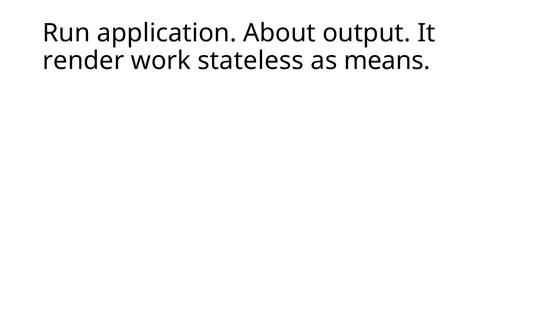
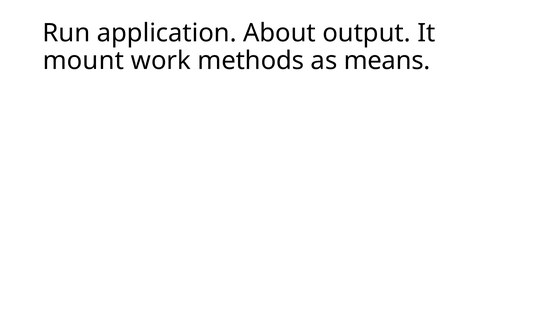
render: render -> mount
stateless: stateless -> methods
